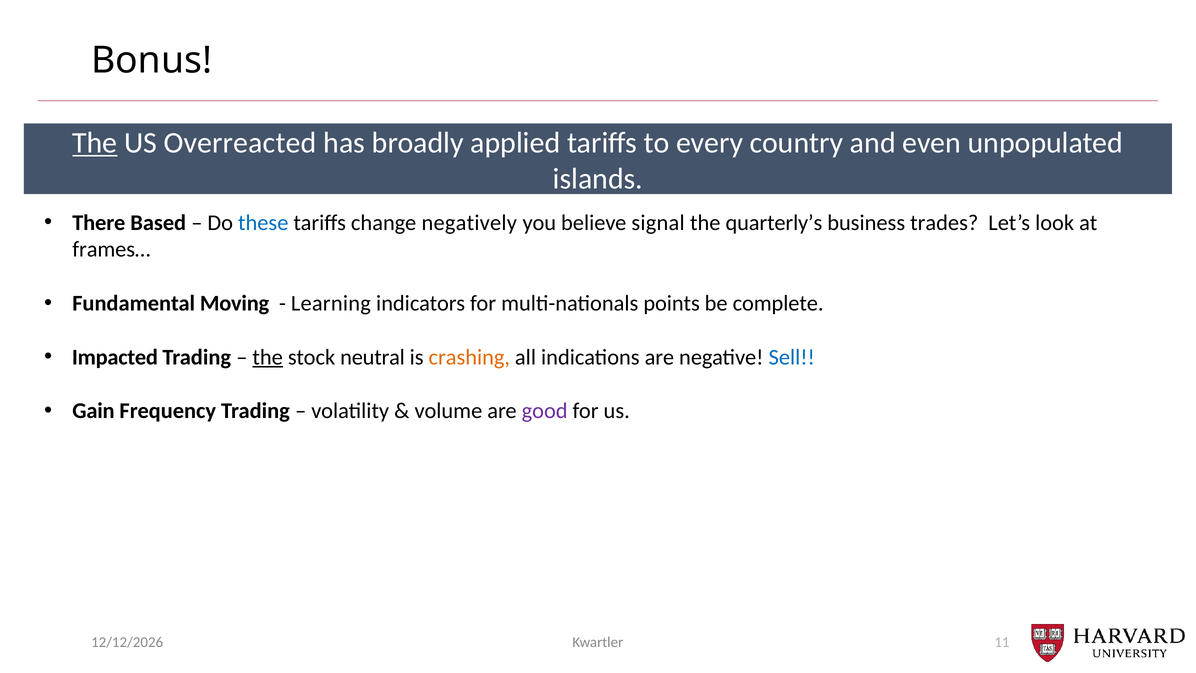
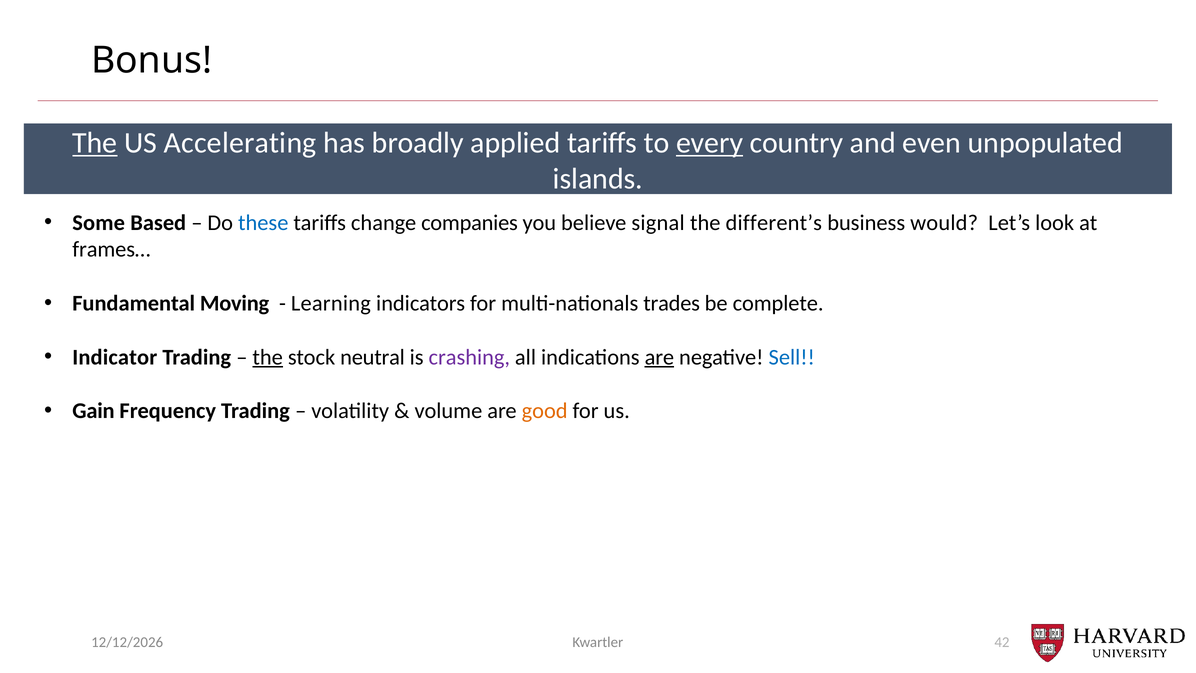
Overreacted: Overreacted -> Accelerating
every underline: none -> present
There: There -> Some
negatively: negatively -> companies
quarterly’s: quarterly’s -> different’s
trades: trades -> would
points: points -> trades
Impacted: Impacted -> Indicator
crashing colour: orange -> purple
are at (659, 357) underline: none -> present
good colour: purple -> orange
11: 11 -> 42
